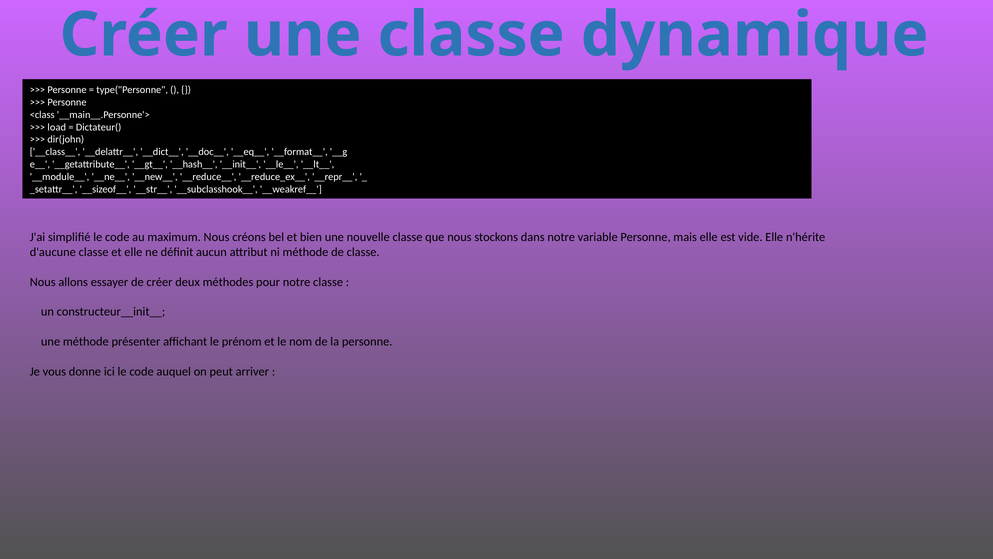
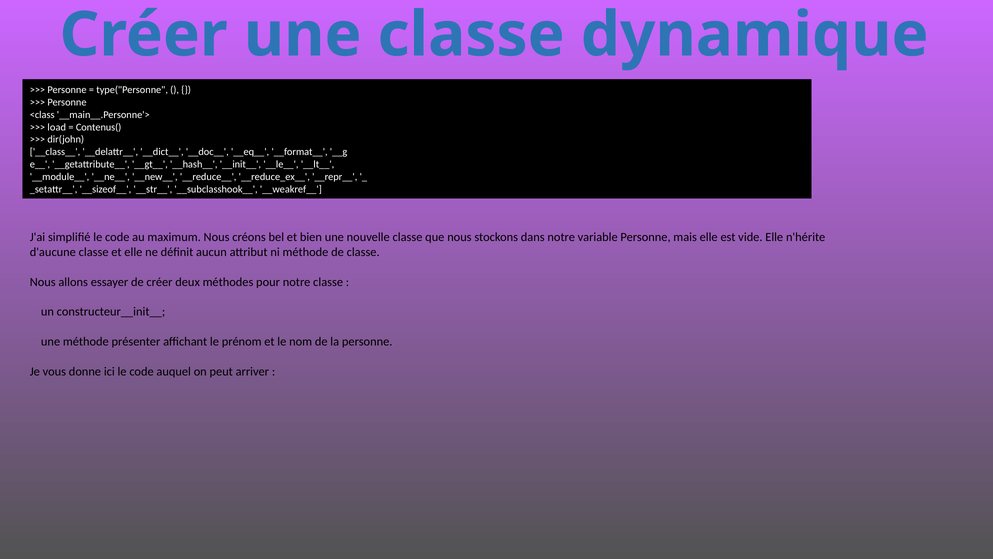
Dictateur(: Dictateur( -> Contenus(
